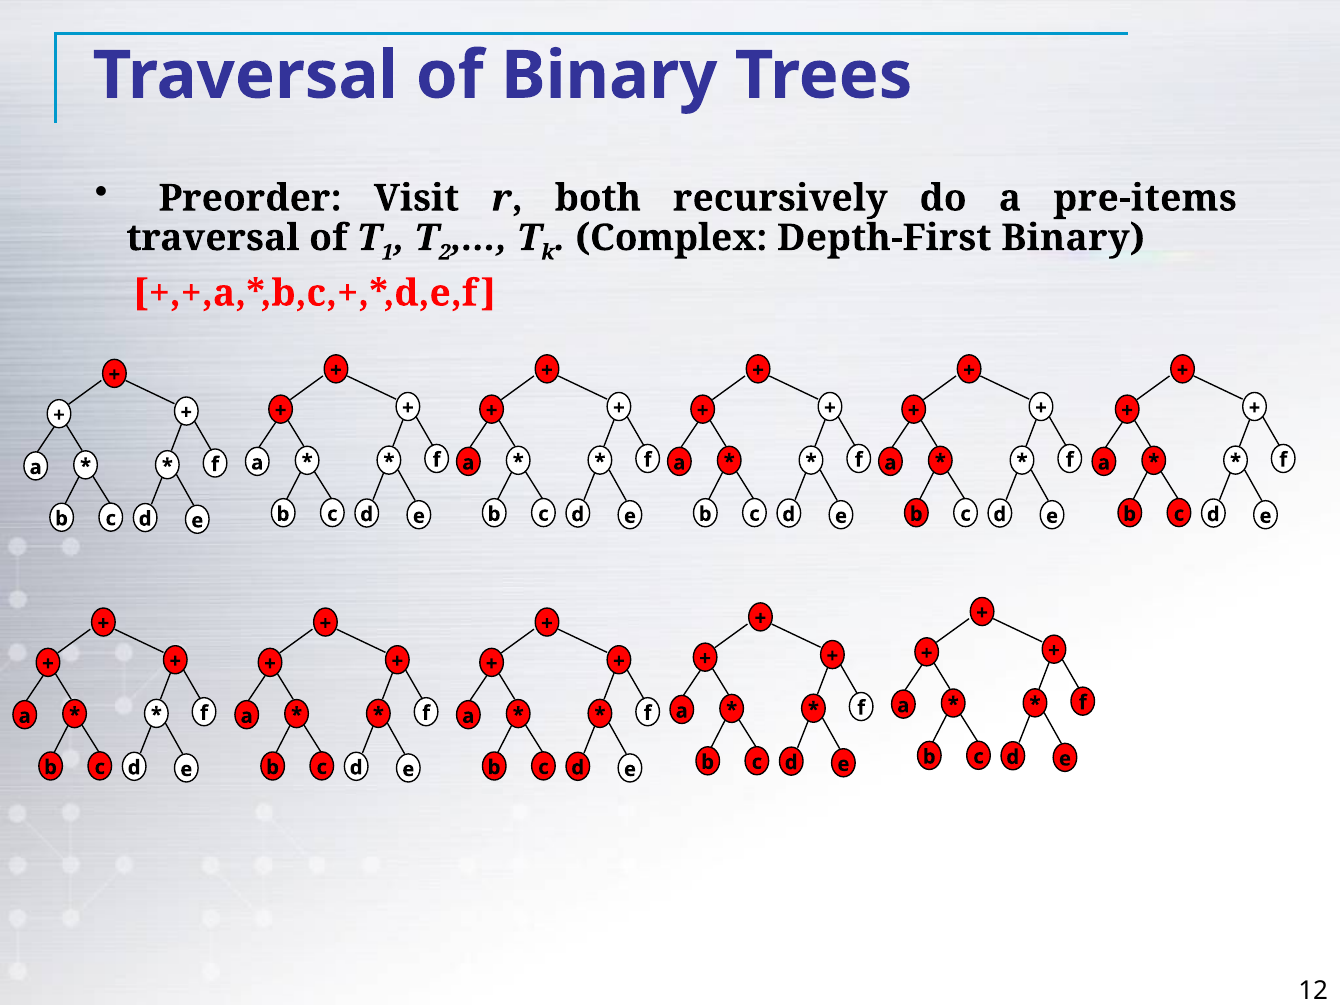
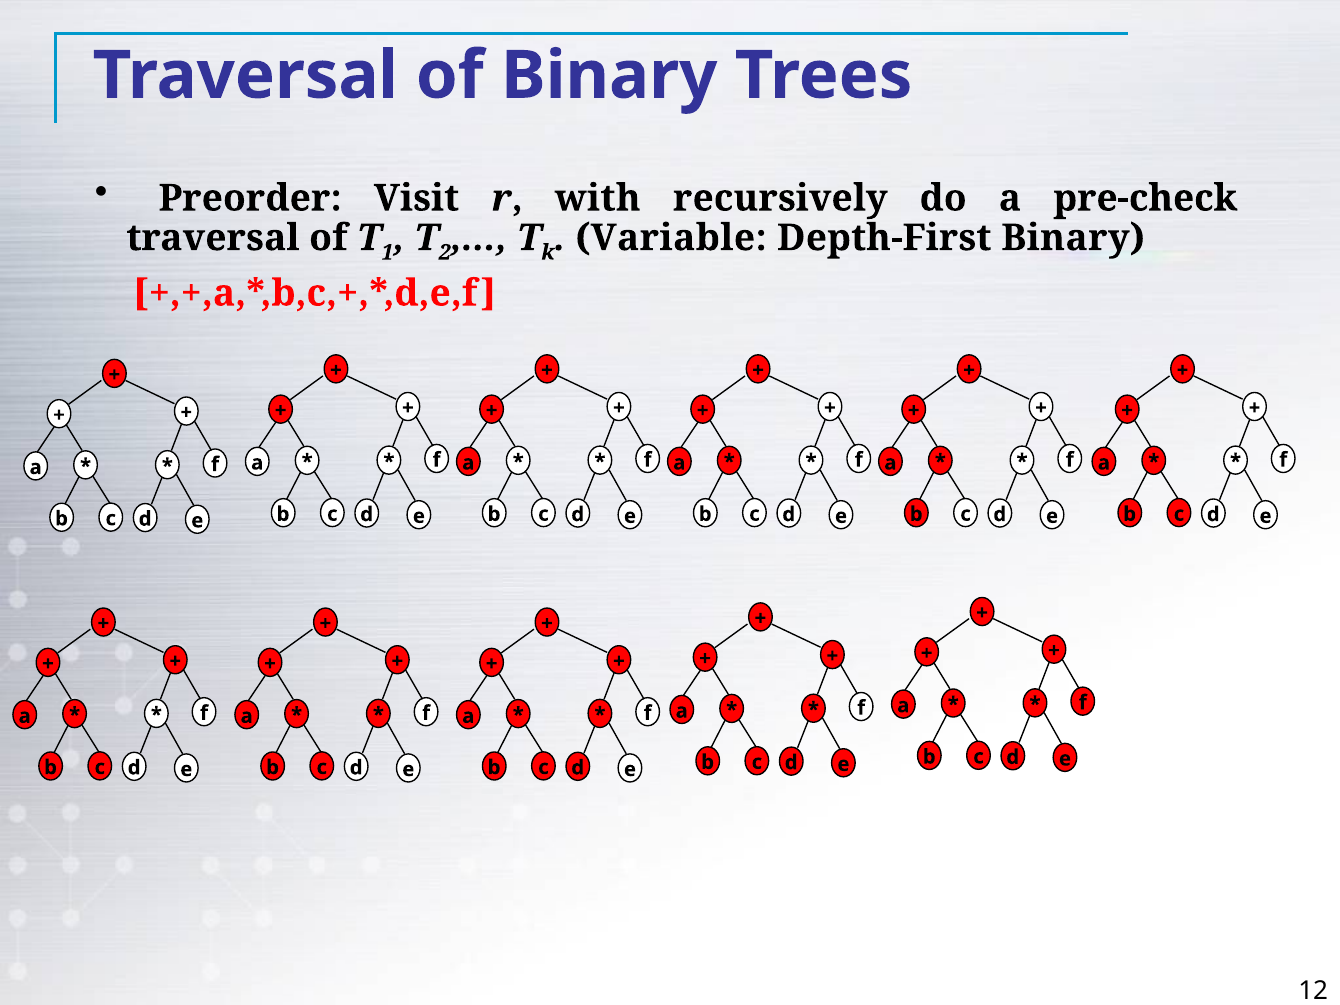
both: both -> with
pre-items: pre-items -> pre-check
Complex: Complex -> Variable
